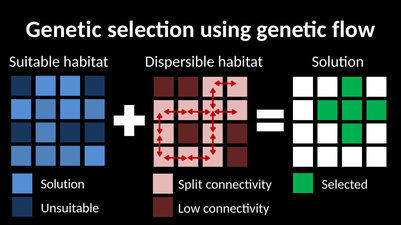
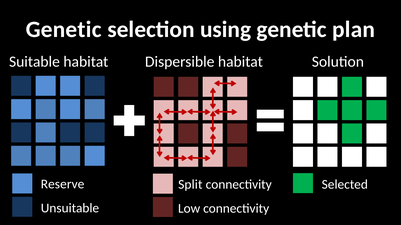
flow: flow -> plan
Solution at (63, 185): Solution -> Reserve
